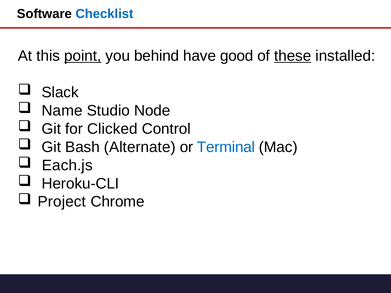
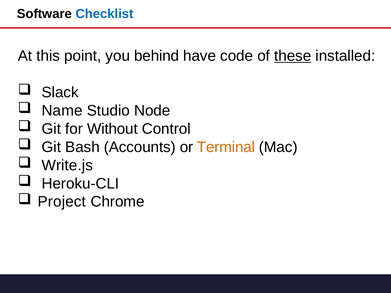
point underline: present -> none
good: good -> code
Clicked: Clicked -> Without
Alternate: Alternate -> Accounts
Terminal colour: blue -> orange
Each.js: Each.js -> Write.js
